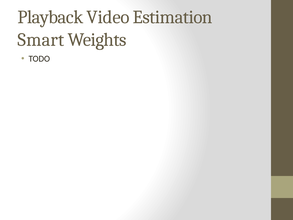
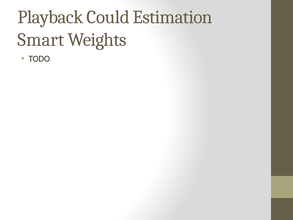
Video: Video -> Could
